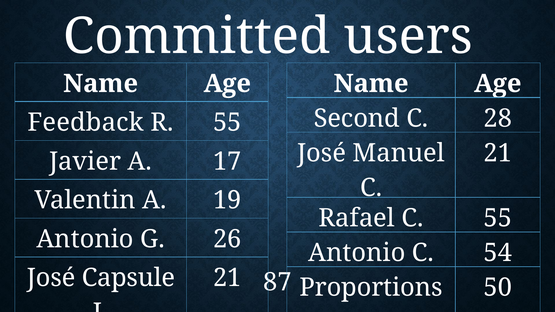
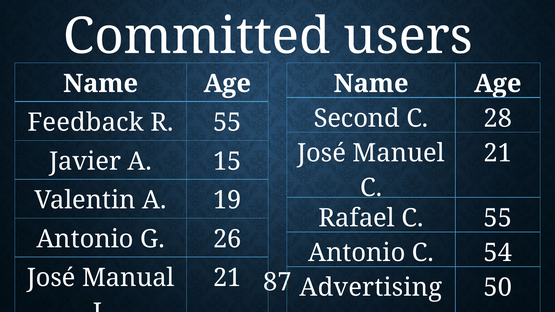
17: 17 -> 15
Capsule: Capsule -> Manual
Proportions: Proportions -> Advertising
